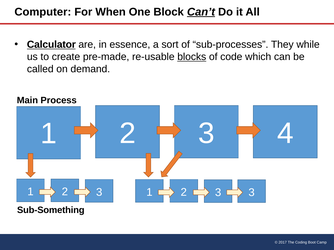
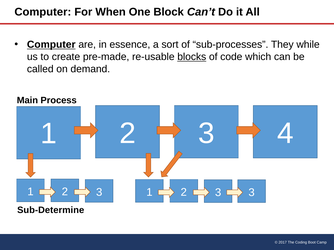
Can’t underline: present -> none
Calculator at (51, 45): Calculator -> Computer
Sub-Something: Sub-Something -> Sub-Determine
